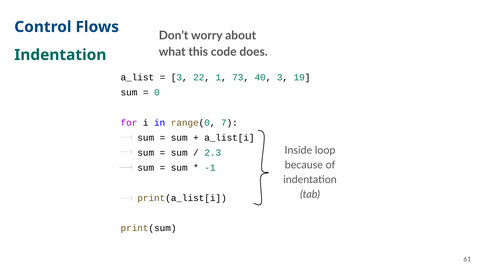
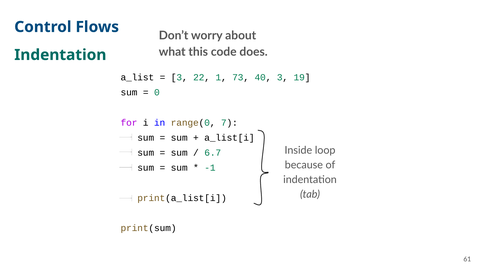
2.3: 2.3 -> 6.7
